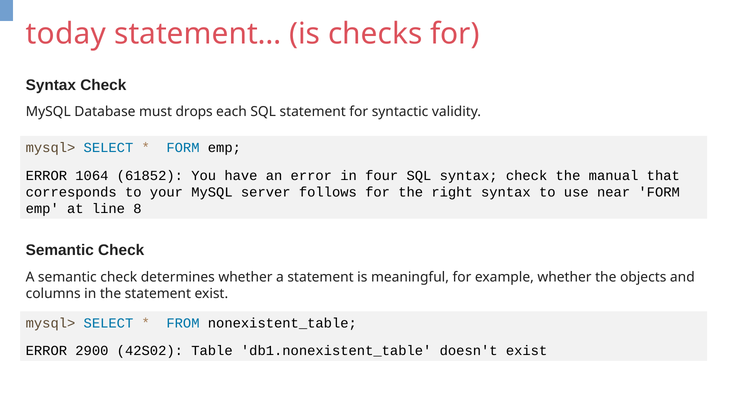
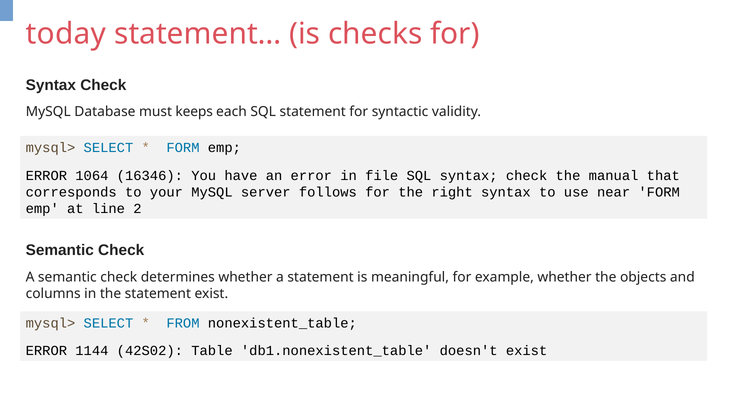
drops: drops -> keeps
61852: 61852 -> 16346
four: four -> file
8: 8 -> 2
2900: 2900 -> 1144
